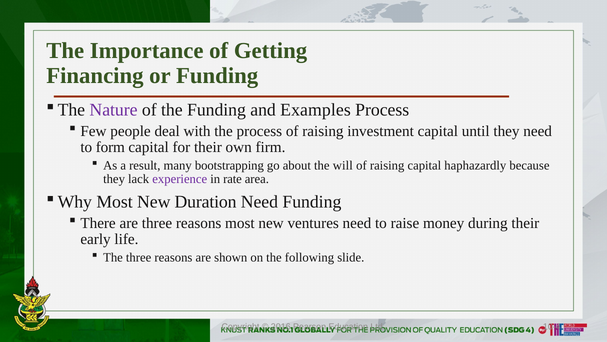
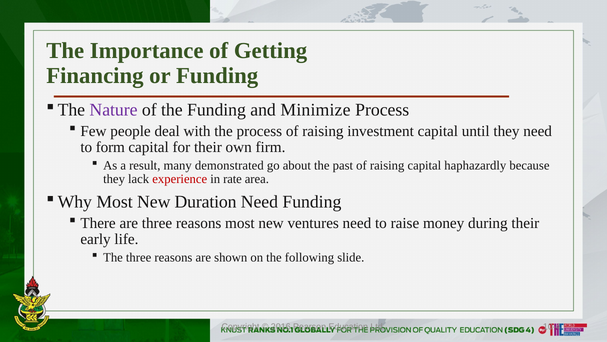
Examples: Examples -> Minimize
bootstrapping: bootstrapping -> demonstrated
will: will -> past
experience colour: purple -> red
